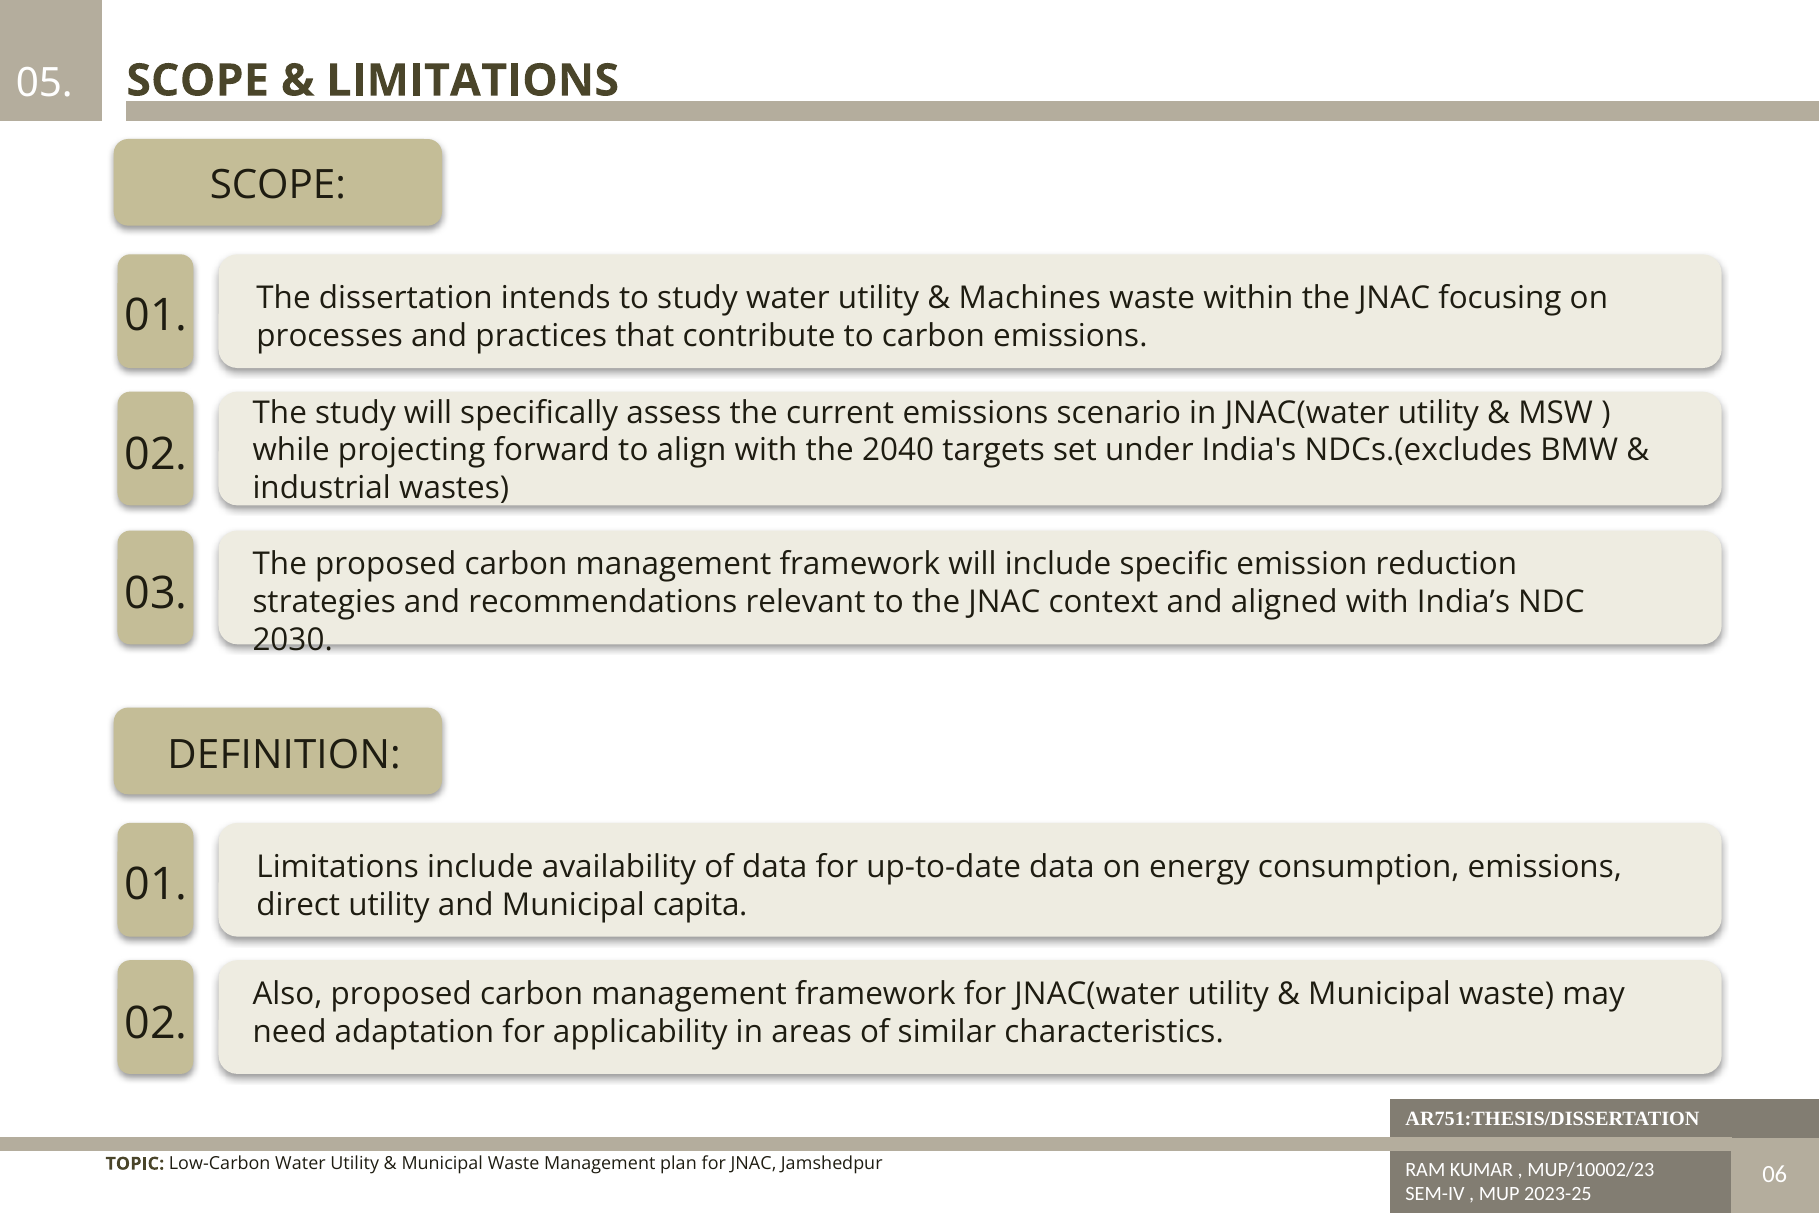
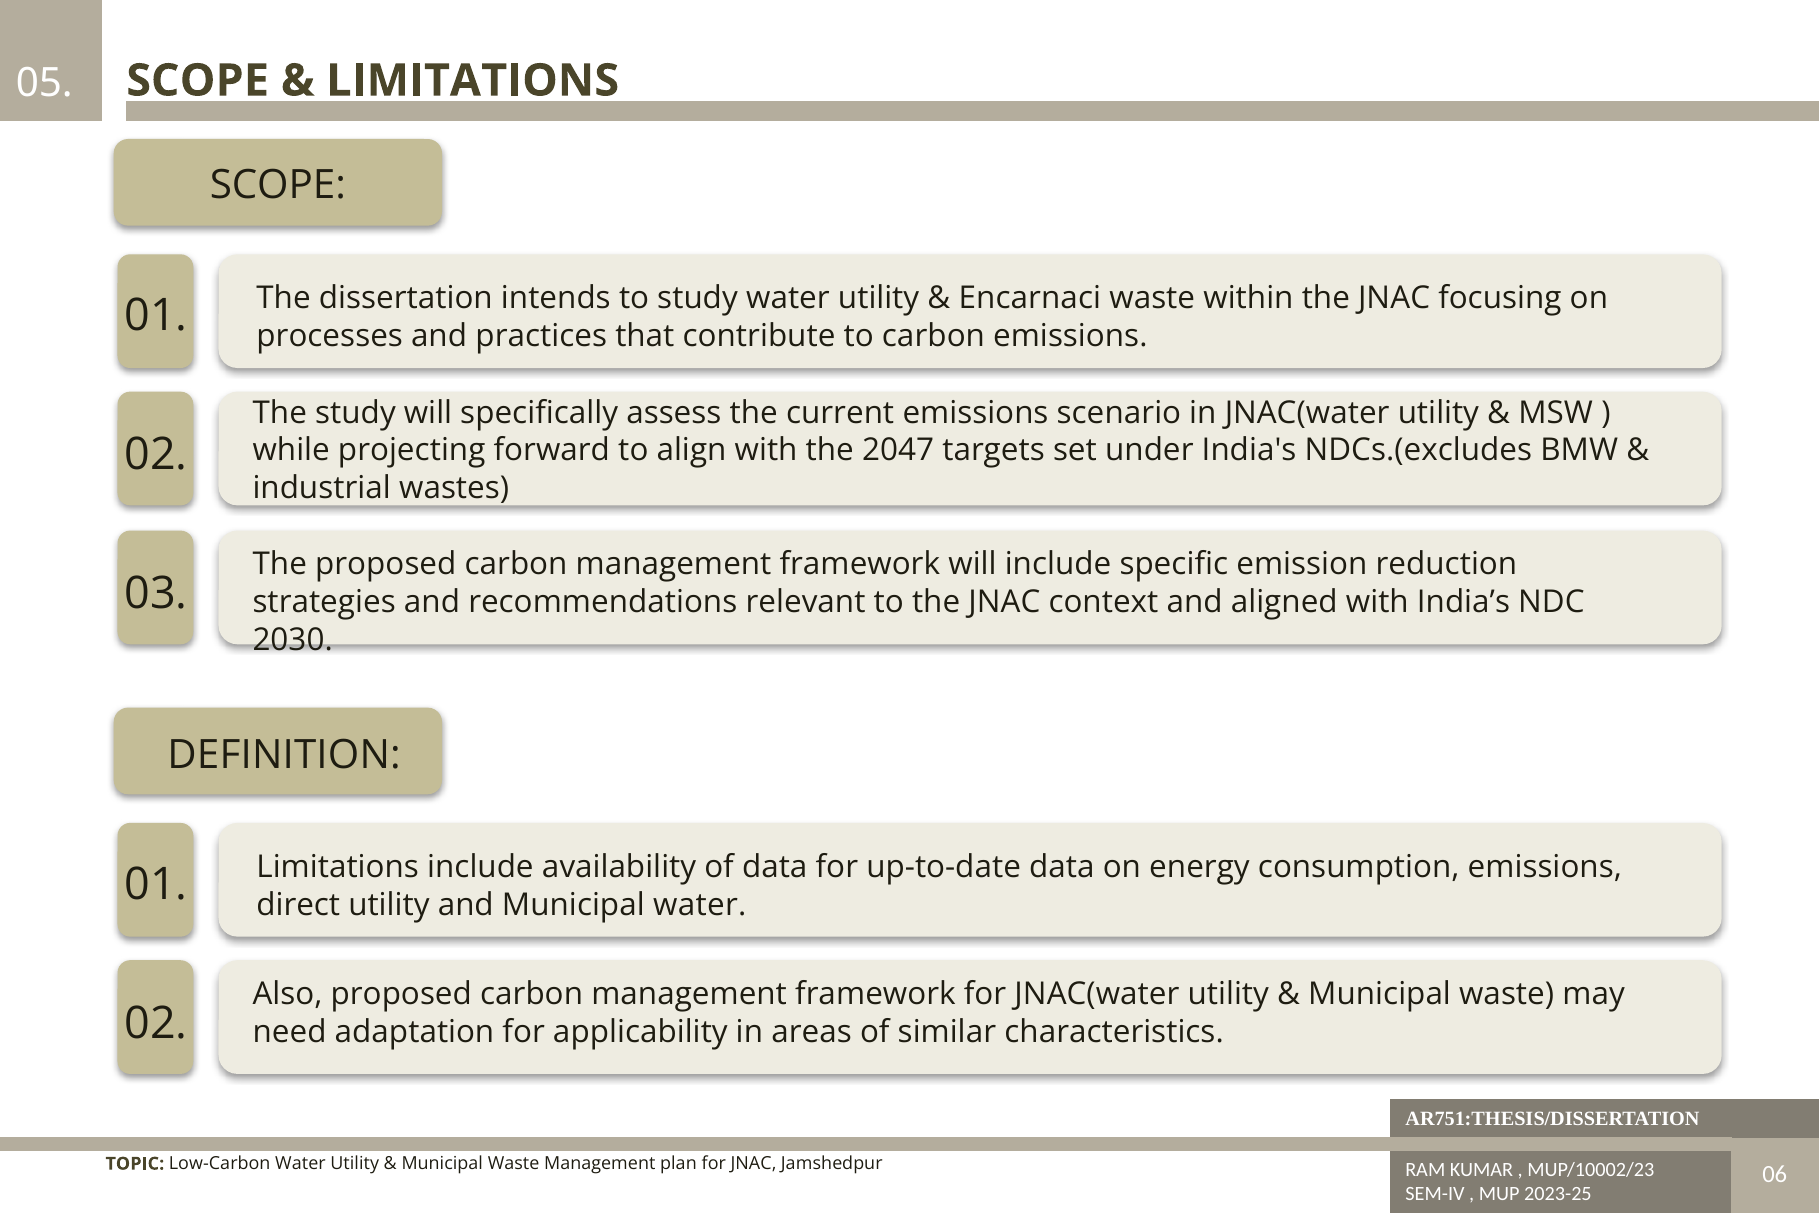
Machines: Machines -> Encarnaci
2040: 2040 -> 2047
Municipal capita: capita -> water
